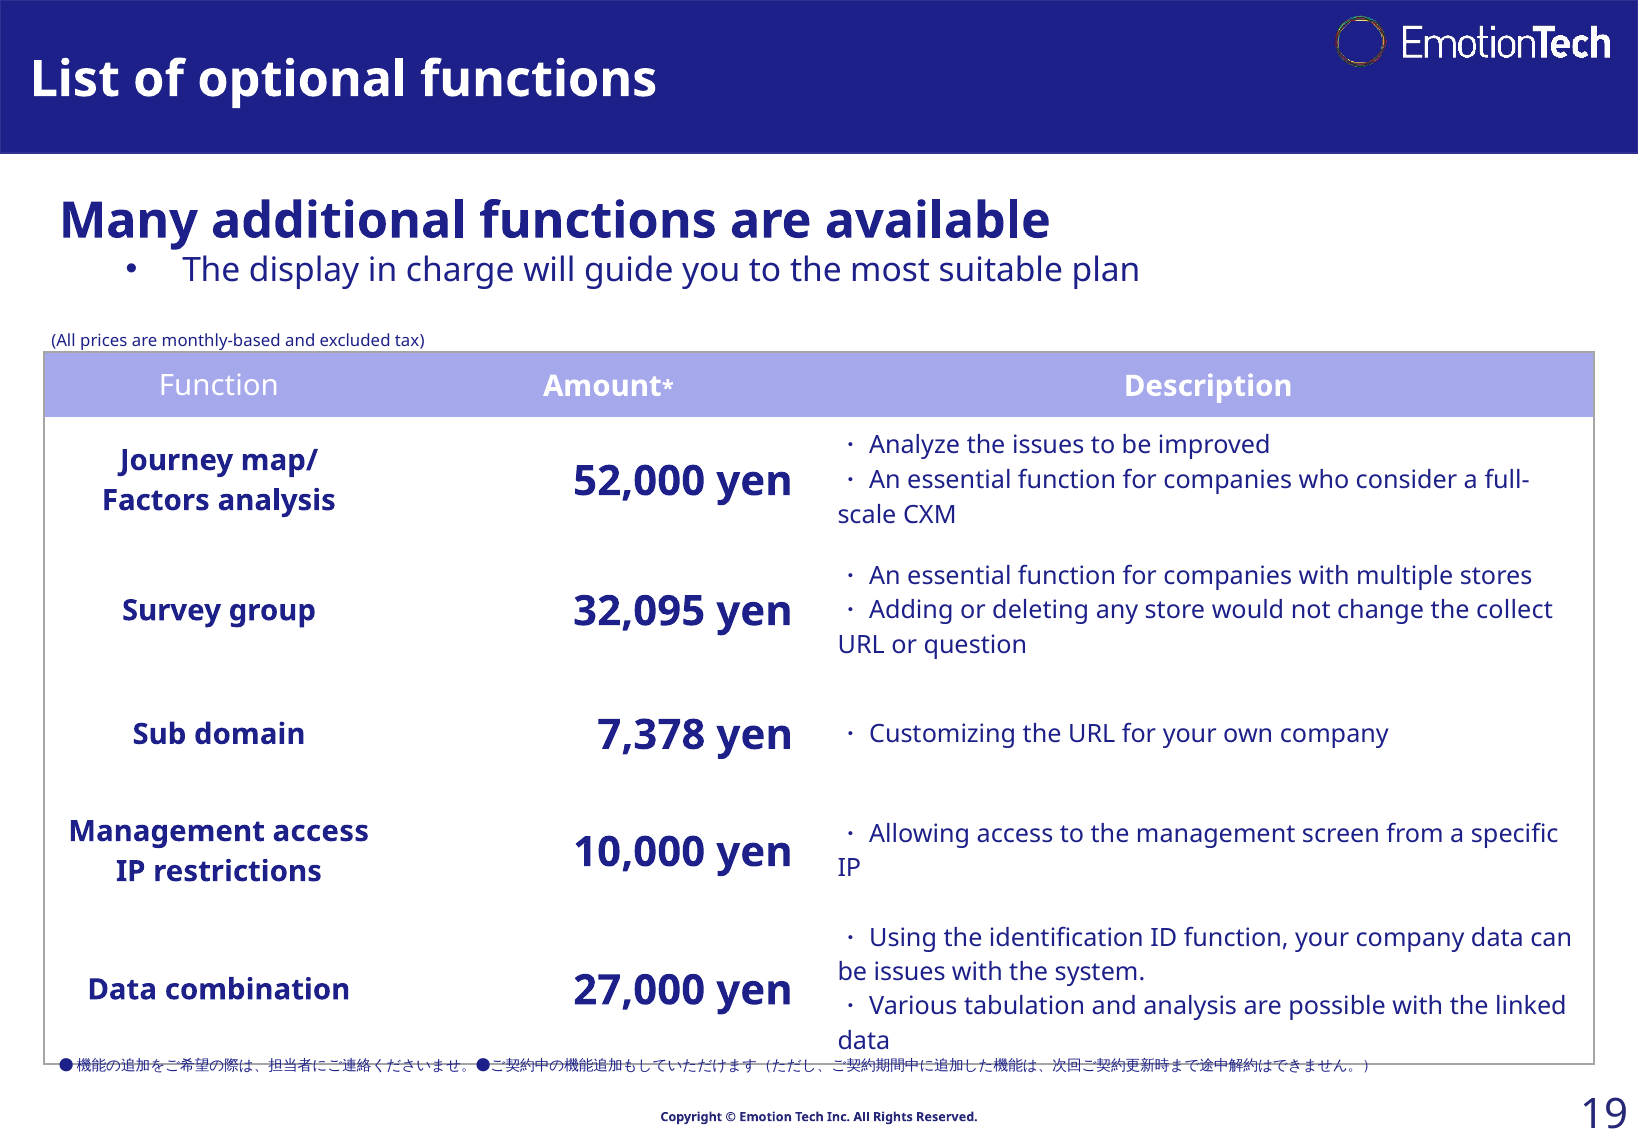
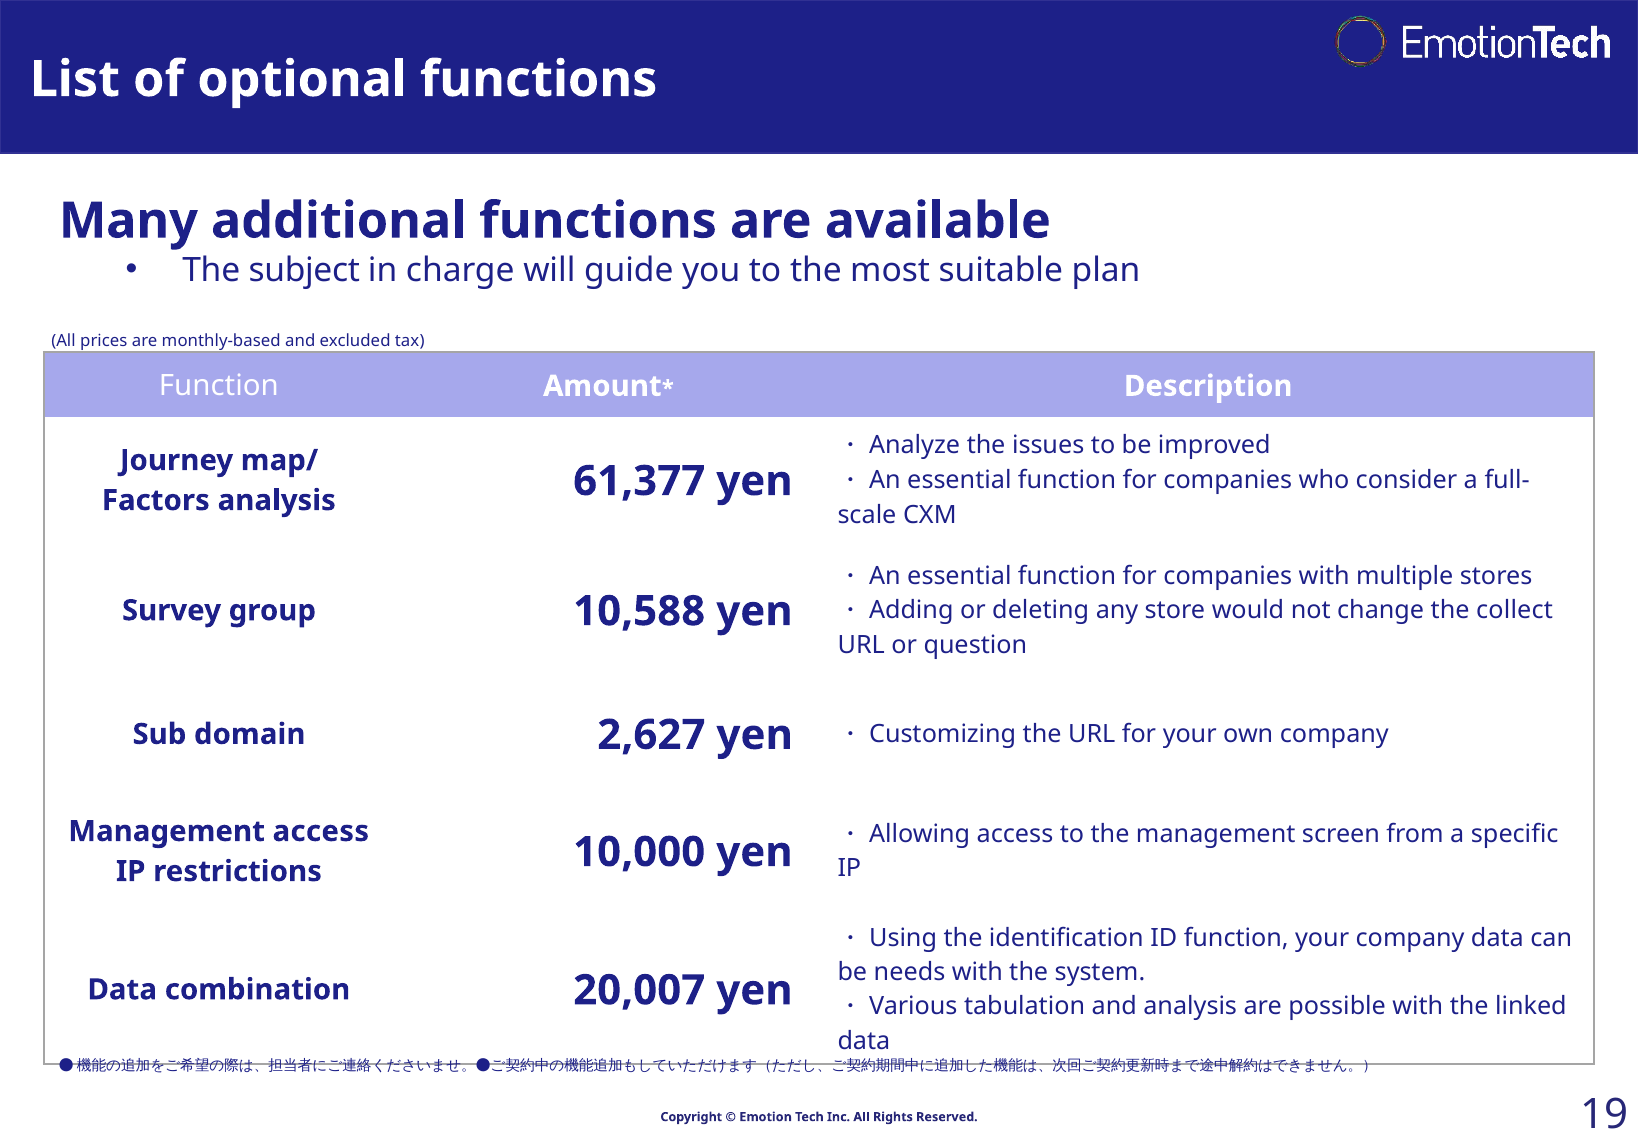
display: display -> subject
52,000: 52,000 -> 61,377
32,095: 32,095 -> 10,588
7,378: 7,378 -> 2,627
be issues: issues -> needs
27,000: 27,000 -> 20,007
